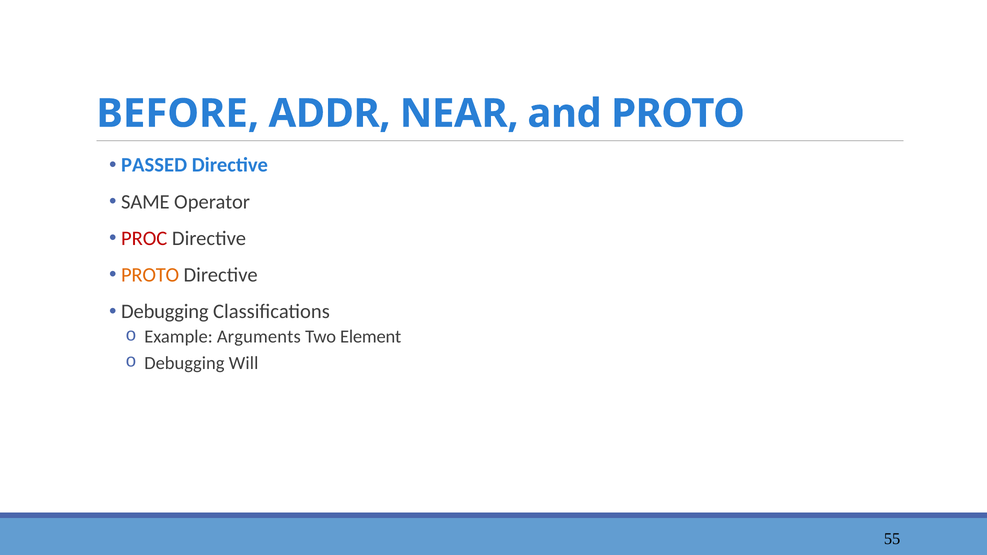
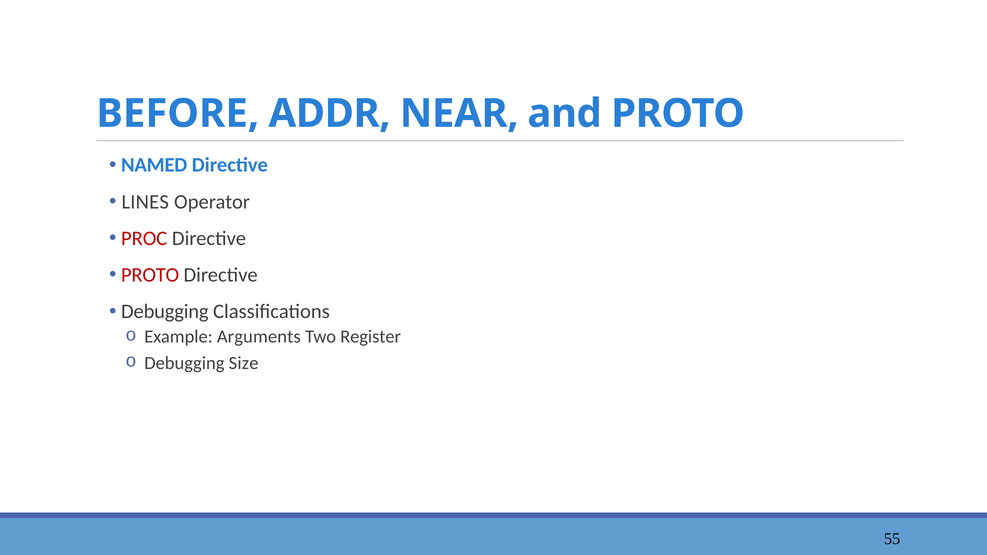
PASSED: PASSED -> NAMED
SAME: SAME -> LINES
PROTO at (150, 275) colour: orange -> red
Element: Element -> Register
Will: Will -> Size
